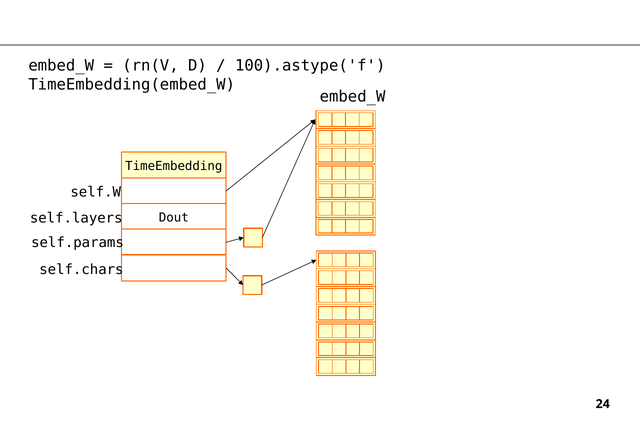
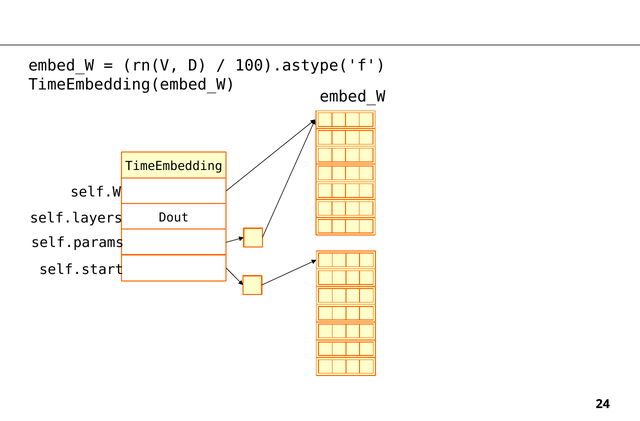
self.chars: self.chars -> self.start
